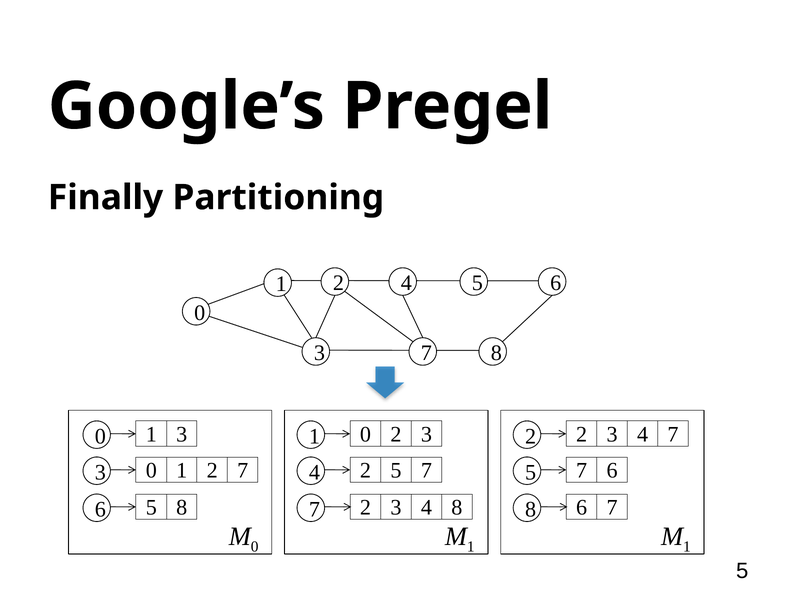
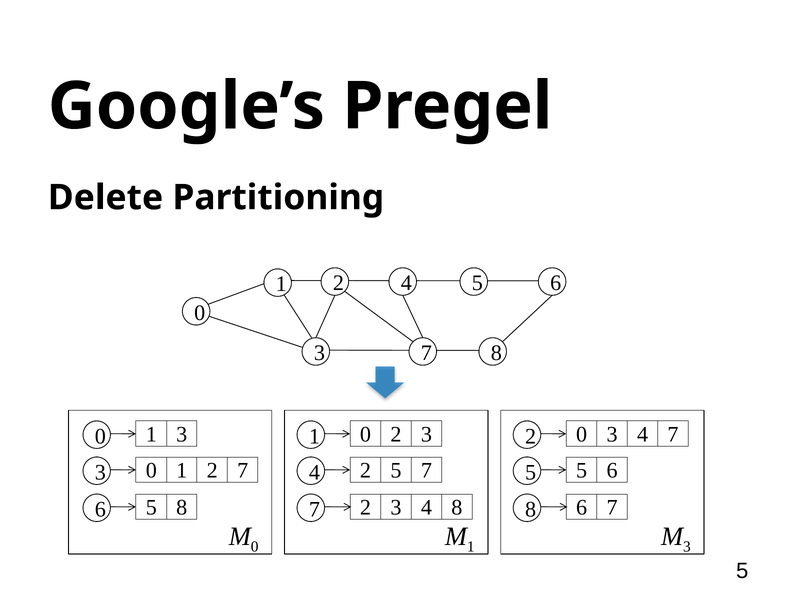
Finally: Finally -> Delete
2 2: 2 -> 0
7 5 7: 7 -> 5
1 at (687, 547): 1 -> 3
